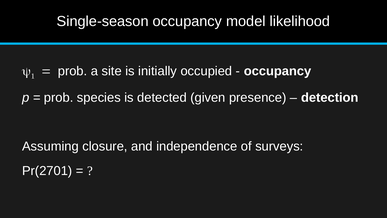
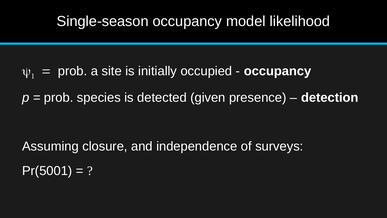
Pr(2701: Pr(2701 -> Pr(5001
